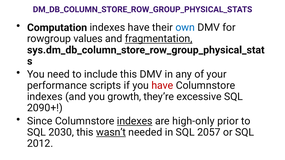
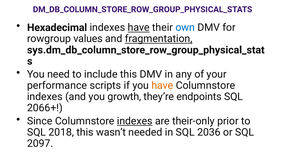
Computation: Computation -> Hexadecimal
have at (139, 28) underline: none -> present
have at (162, 86) colour: red -> orange
excessive: excessive -> endpoints
2090+: 2090+ -> 2066+
high-only: high-only -> their-only
2030: 2030 -> 2018
wasn’t underline: present -> none
2057: 2057 -> 2036
2012: 2012 -> 2097
